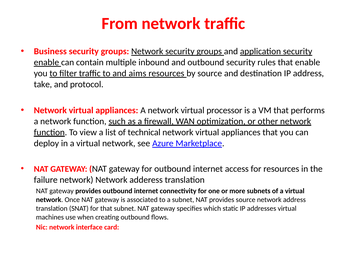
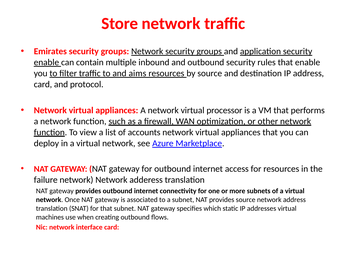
From: From -> Store
Business: Business -> Emirates
take at (43, 84): take -> card
technical: technical -> accounts
